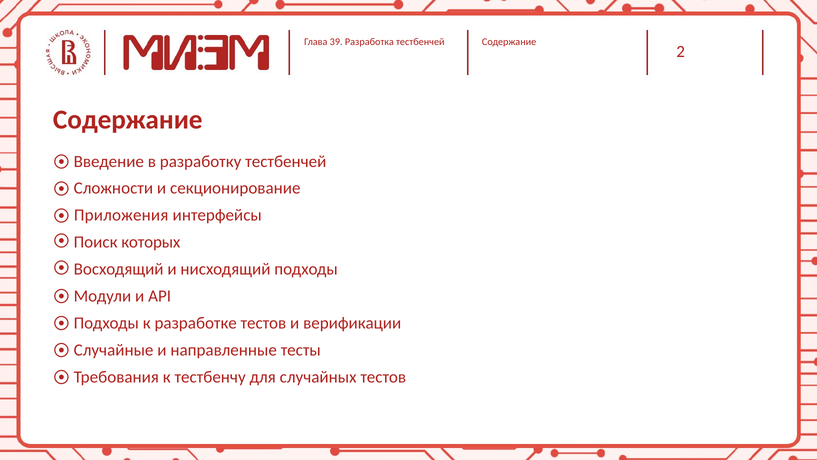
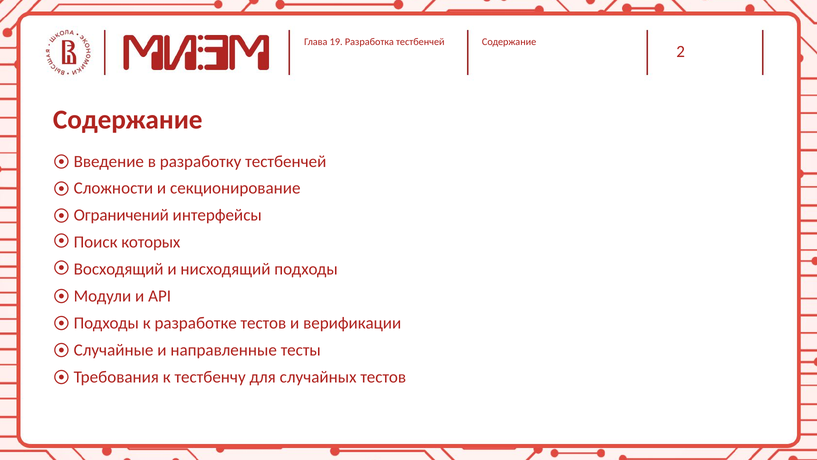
39: 39 -> 19
Приложения: Приложения -> Ограничений
